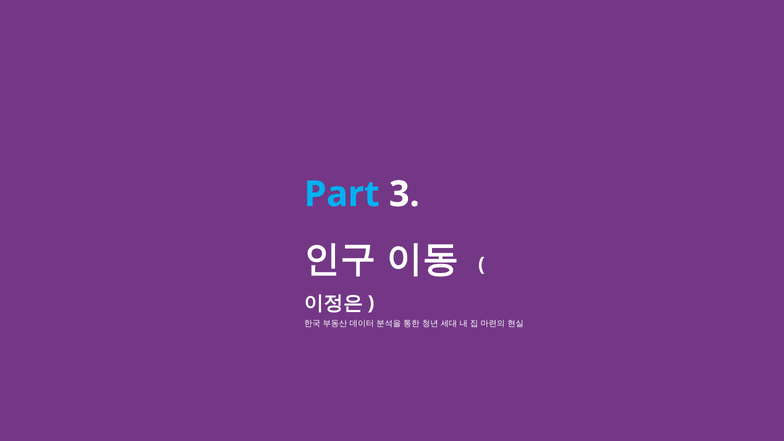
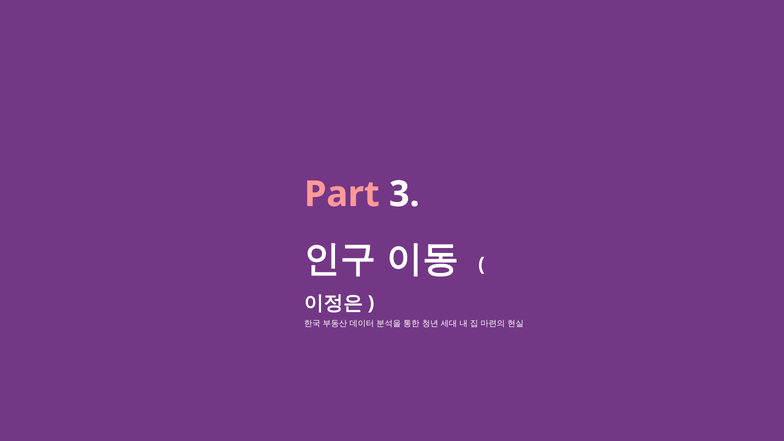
Part colour: light blue -> pink
